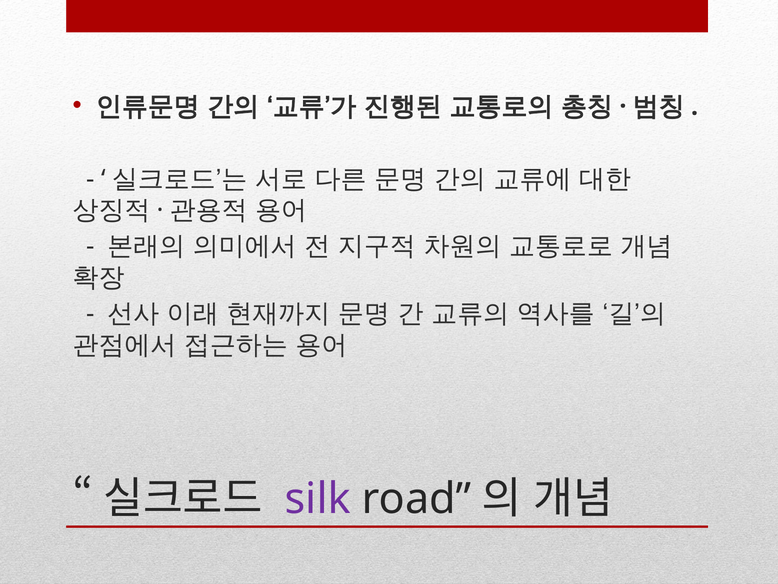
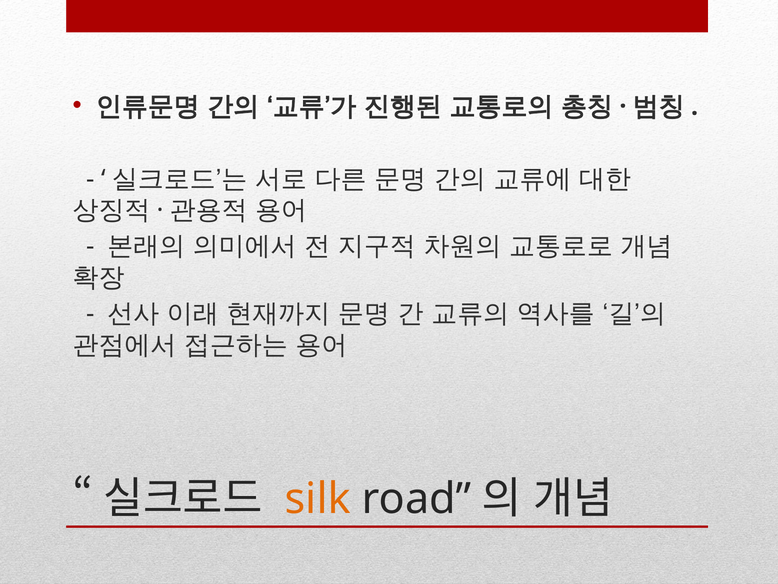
silk colour: purple -> orange
